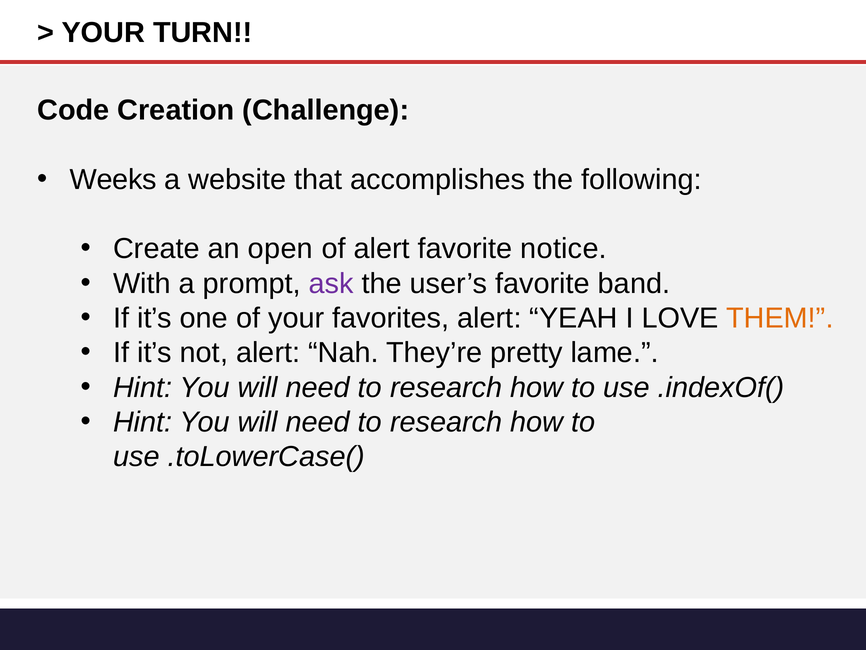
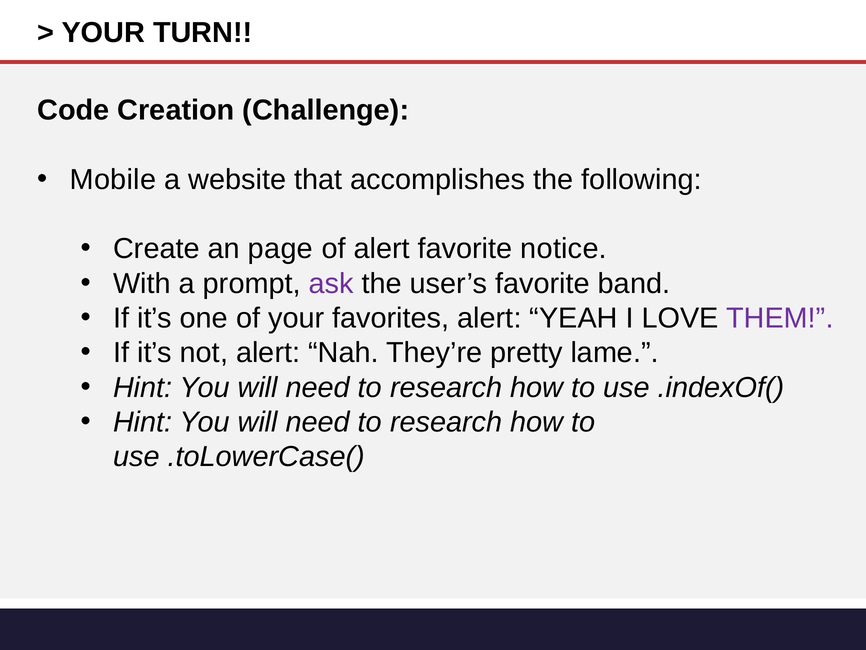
Weeks: Weeks -> Mobile
open: open -> page
THEM colour: orange -> purple
